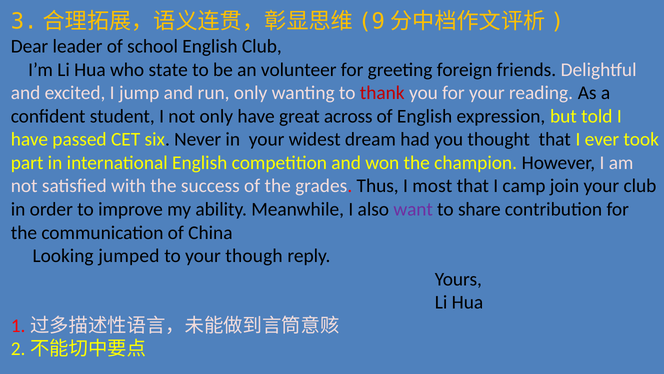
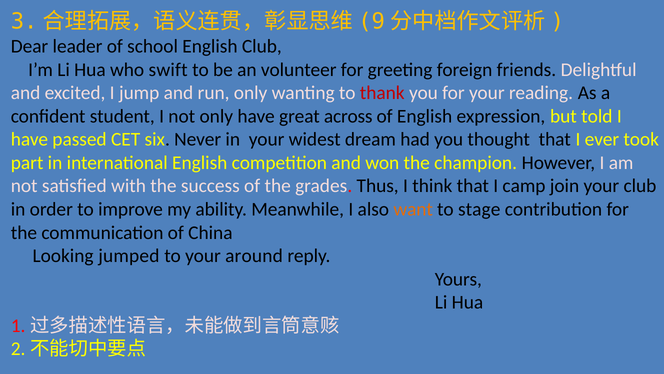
state: state -> swift
most: most -> think
want colour: purple -> orange
share: share -> stage
though: though -> around
